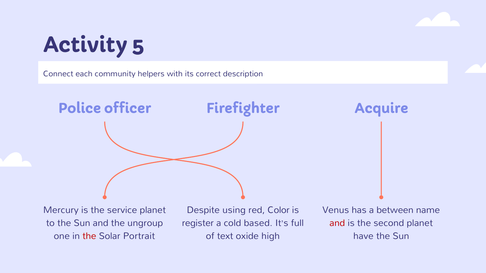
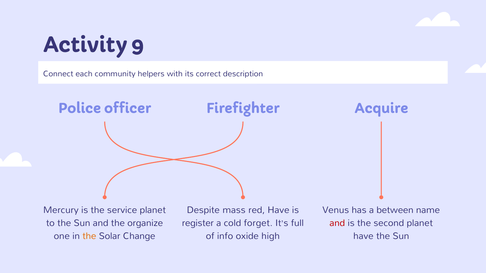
5: 5 -> 9
using: using -> mass
red Color: Color -> Have
ungroup: ungroup -> organize
based: based -> forget
the at (89, 236) colour: red -> orange
Portrait: Portrait -> Change
text: text -> info
